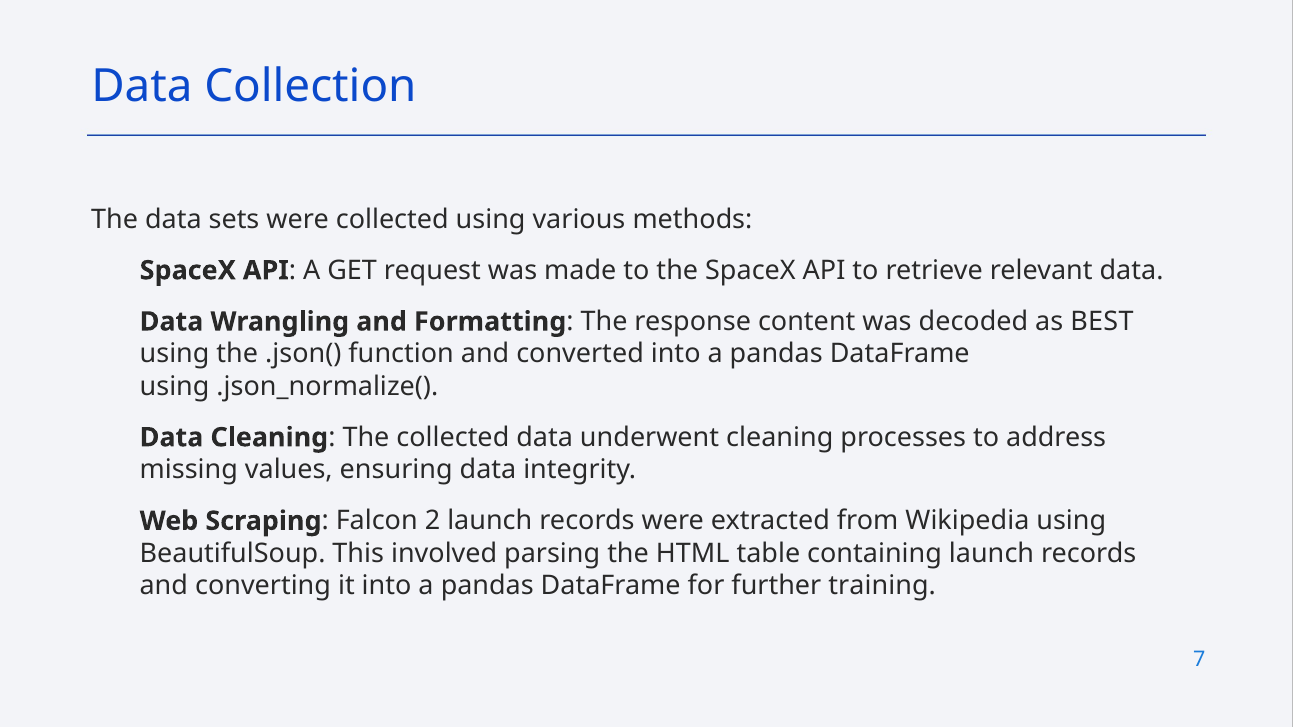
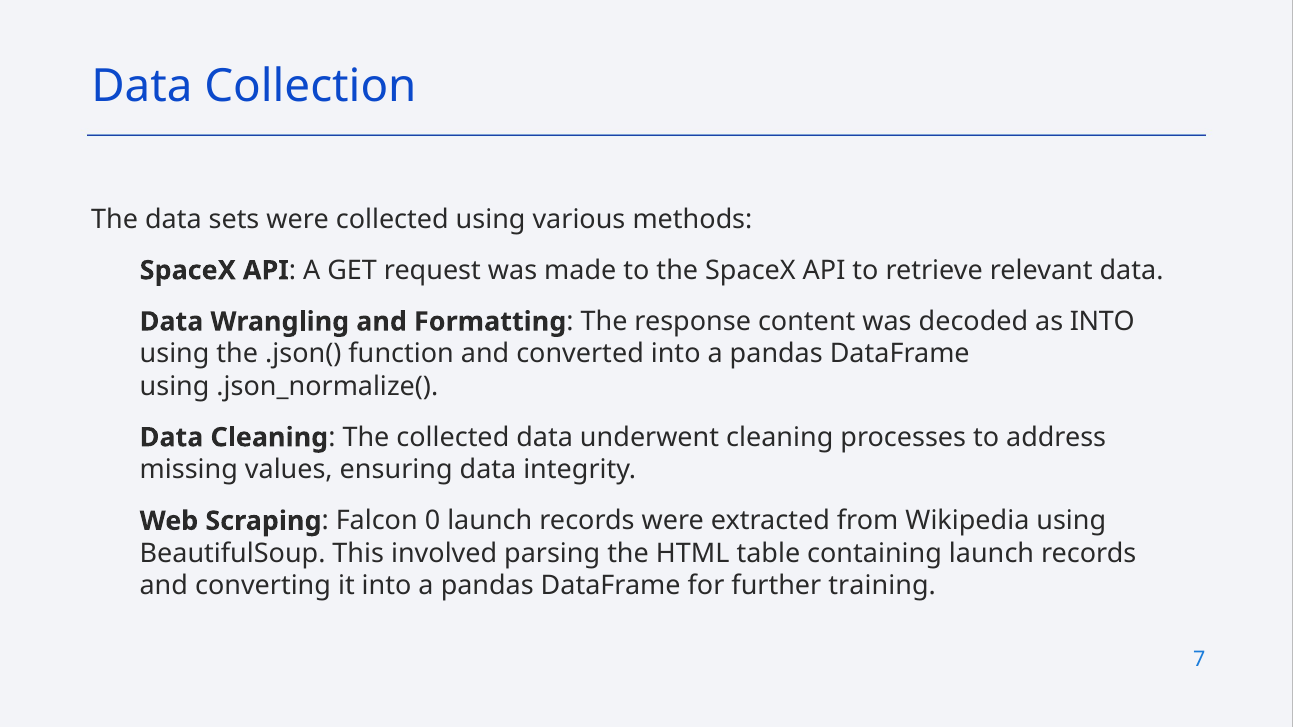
as BEST: BEST -> INTO
2: 2 -> 0
